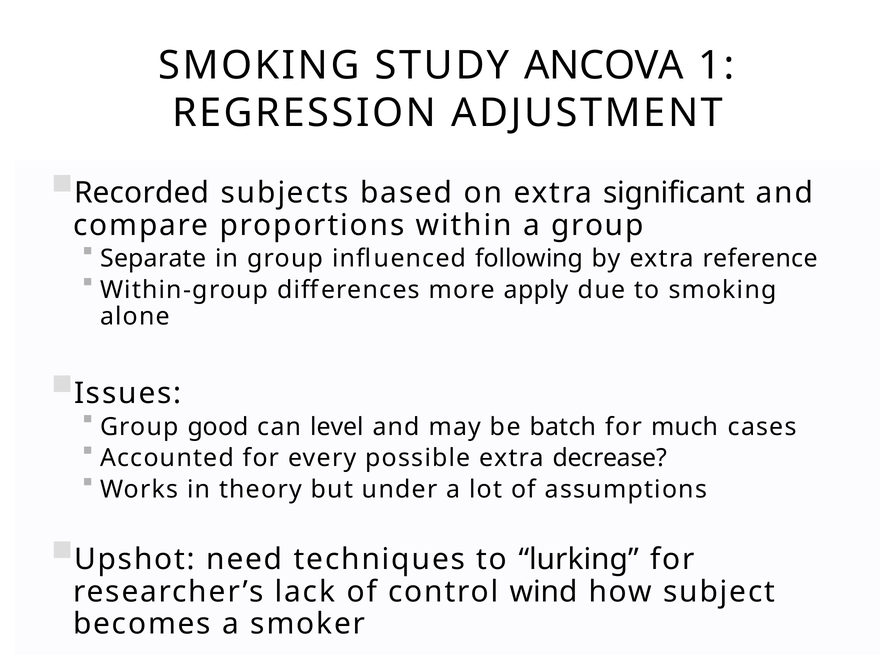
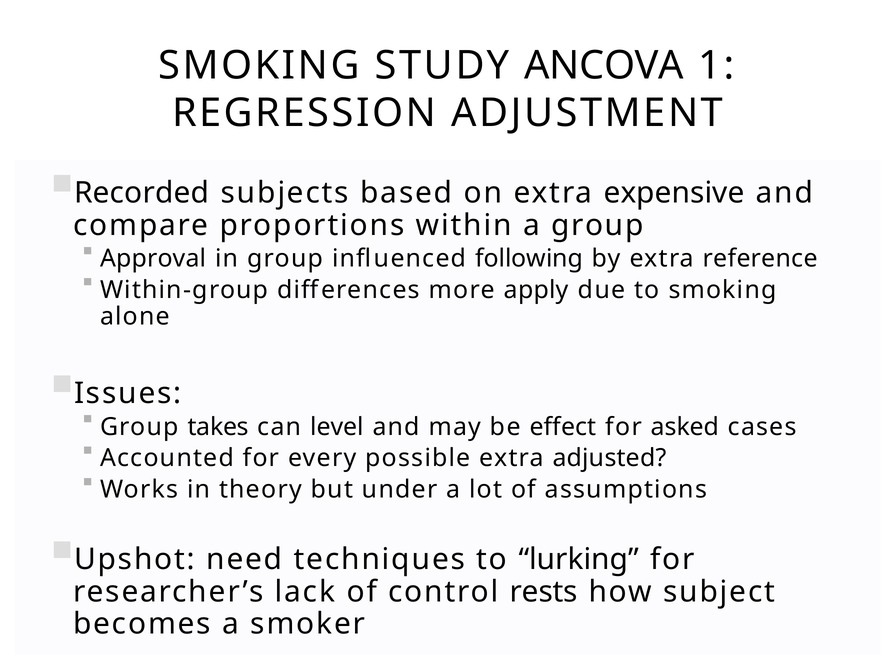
significant: significant -> expensive
Separate: Separate -> Approval
good: good -> takes
batch: batch -> effect
much: much -> asked
decrease: decrease -> adjusted
wind: wind -> rests
